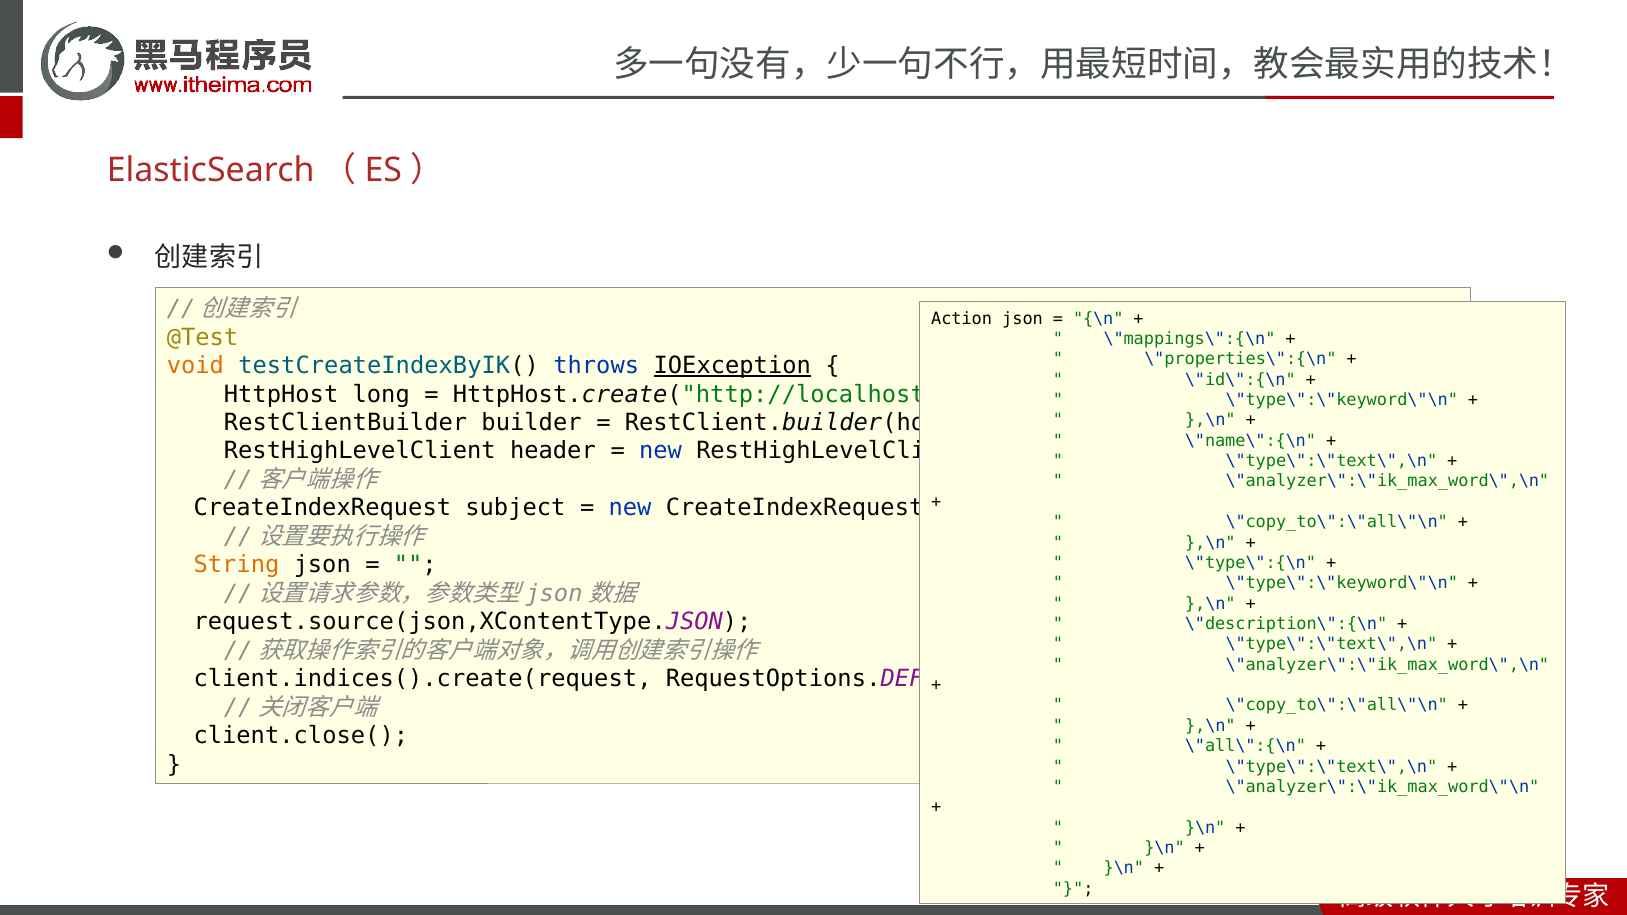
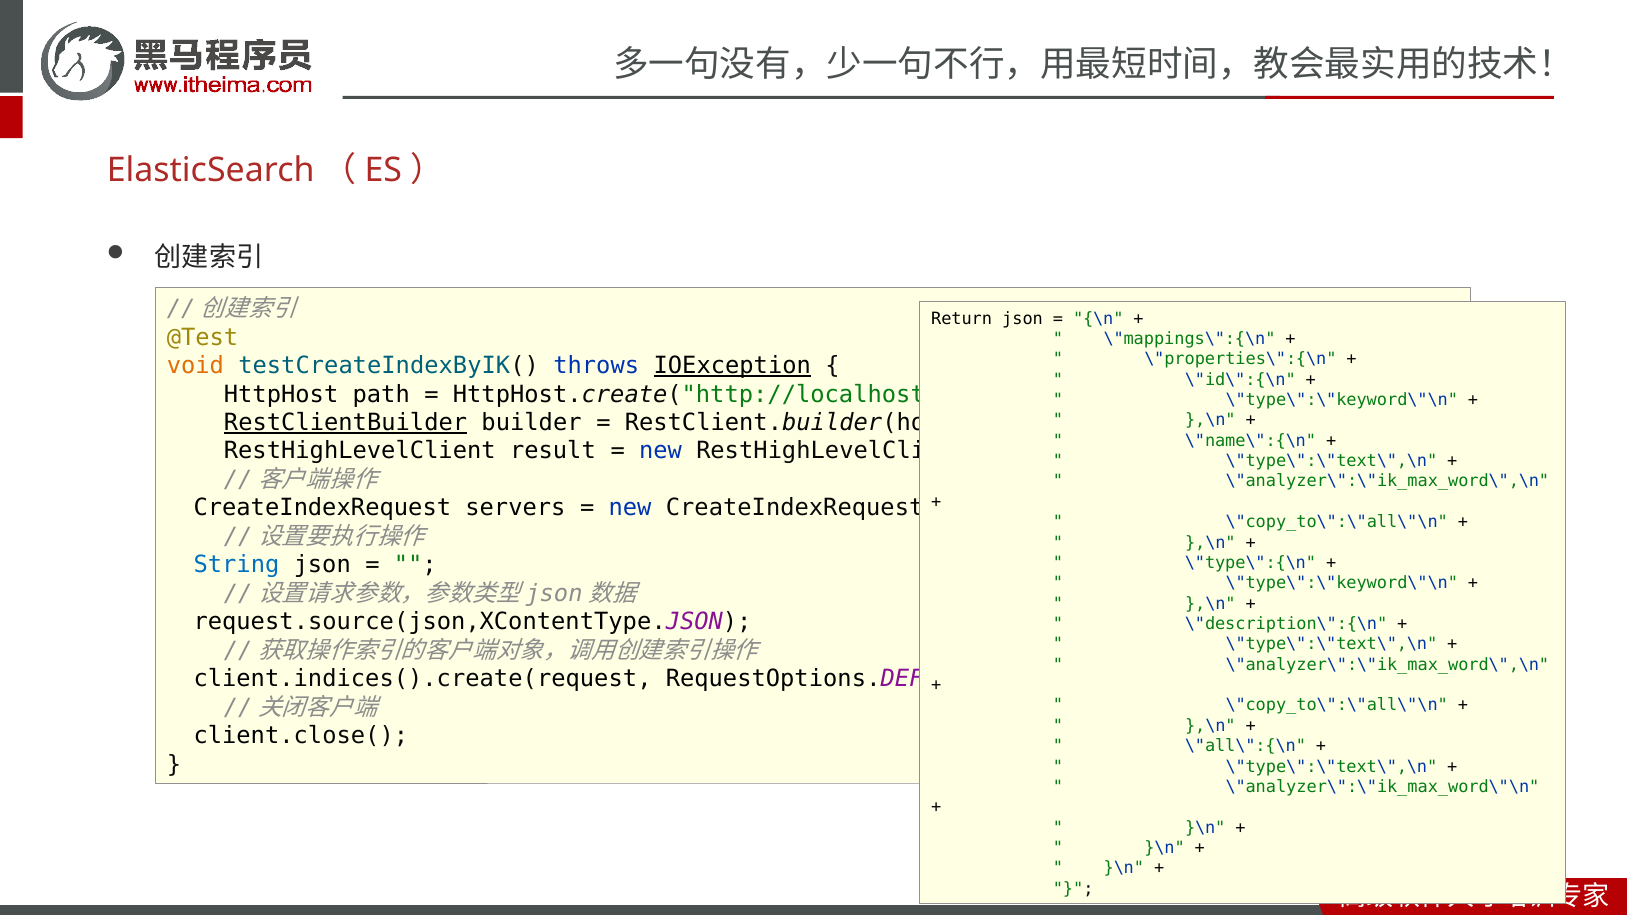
Action: Action -> Return
long: long -> path
RestClientBuilder underline: none -> present
header: header -> result
subject: subject -> servers
String colour: orange -> blue
